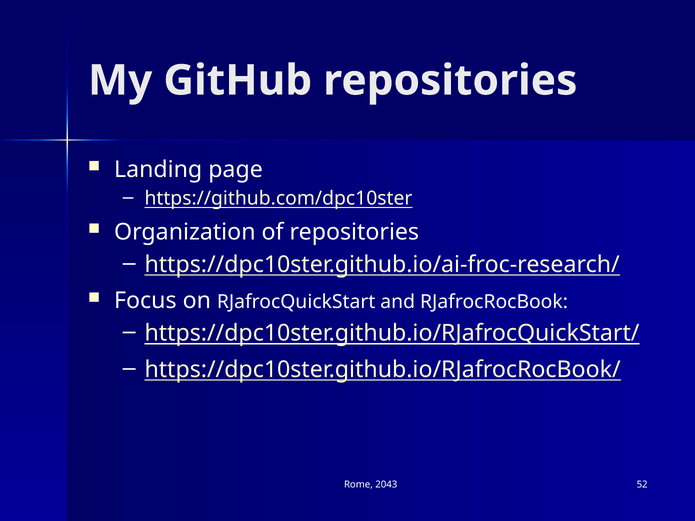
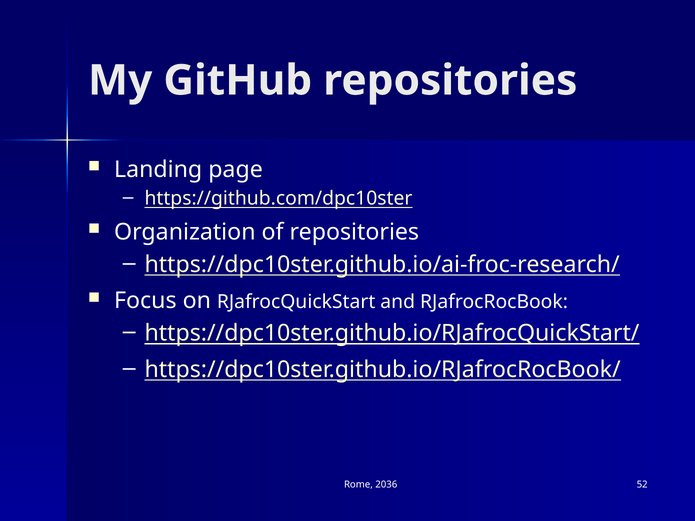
2043: 2043 -> 2036
